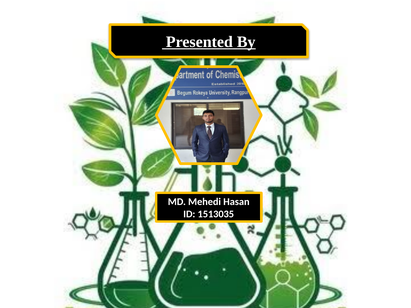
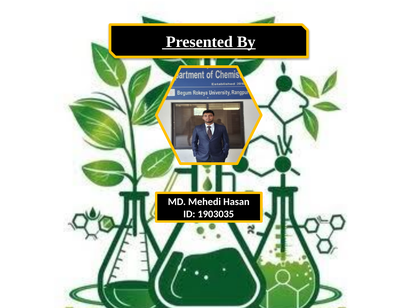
1513035: 1513035 -> 1903035
